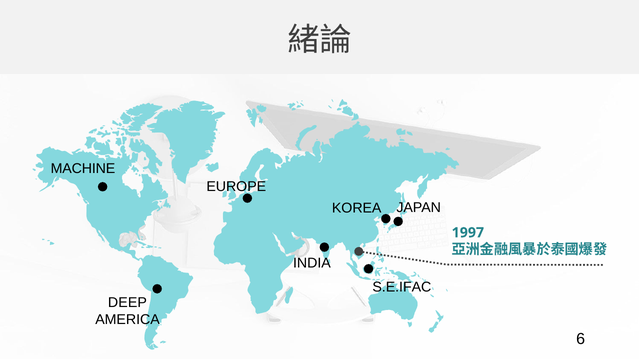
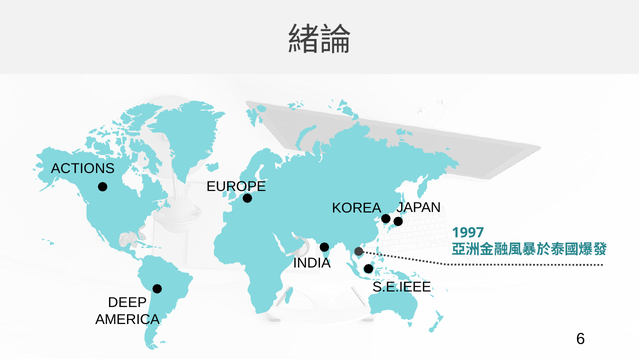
MACHINE: MACHINE -> ACTIONS
S.E.IFAC: S.E.IFAC -> S.E.IEEE
